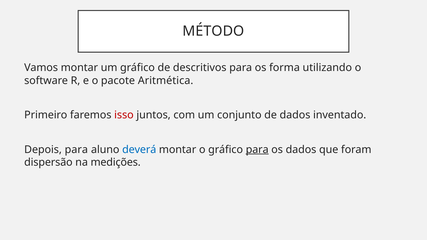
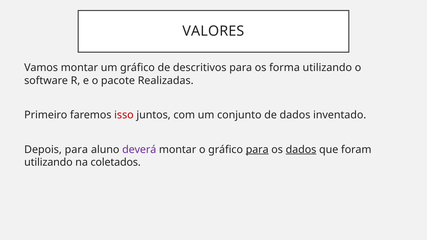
MÉTODO: MÉTODO -> VALORES
Aritmética: Aritmética -> Realizadas
deverá colour: blue -> purple
dados at (301, 150) underline: none -> present
dispersão at (48, 162): dispersão -> utilizando
medições: medições -> coletados
